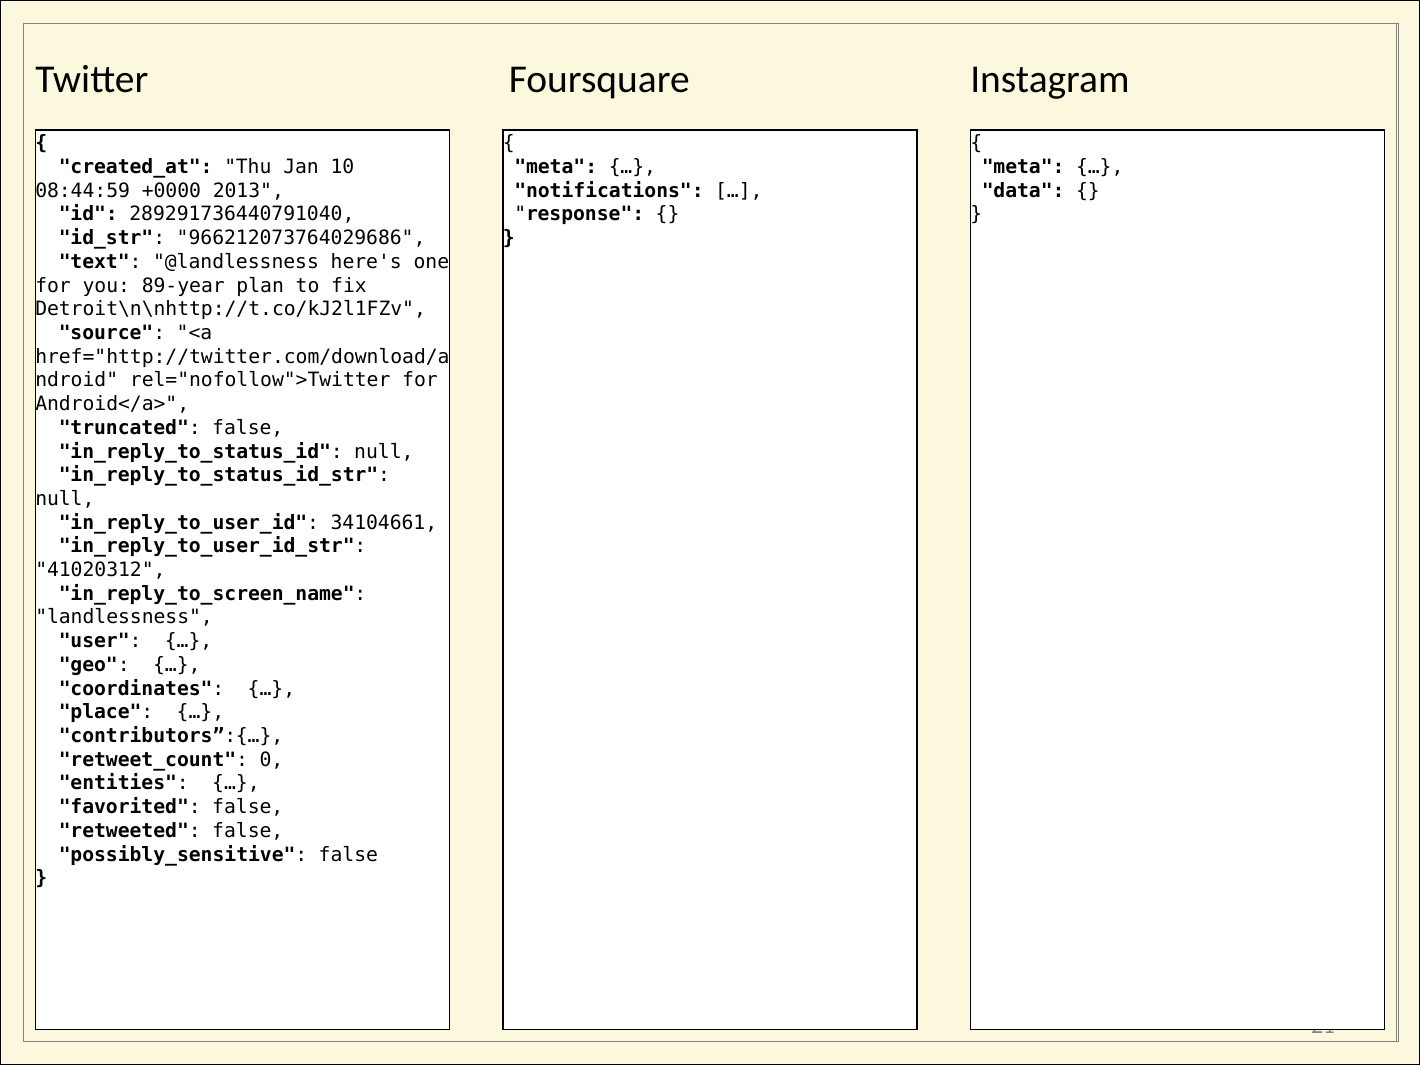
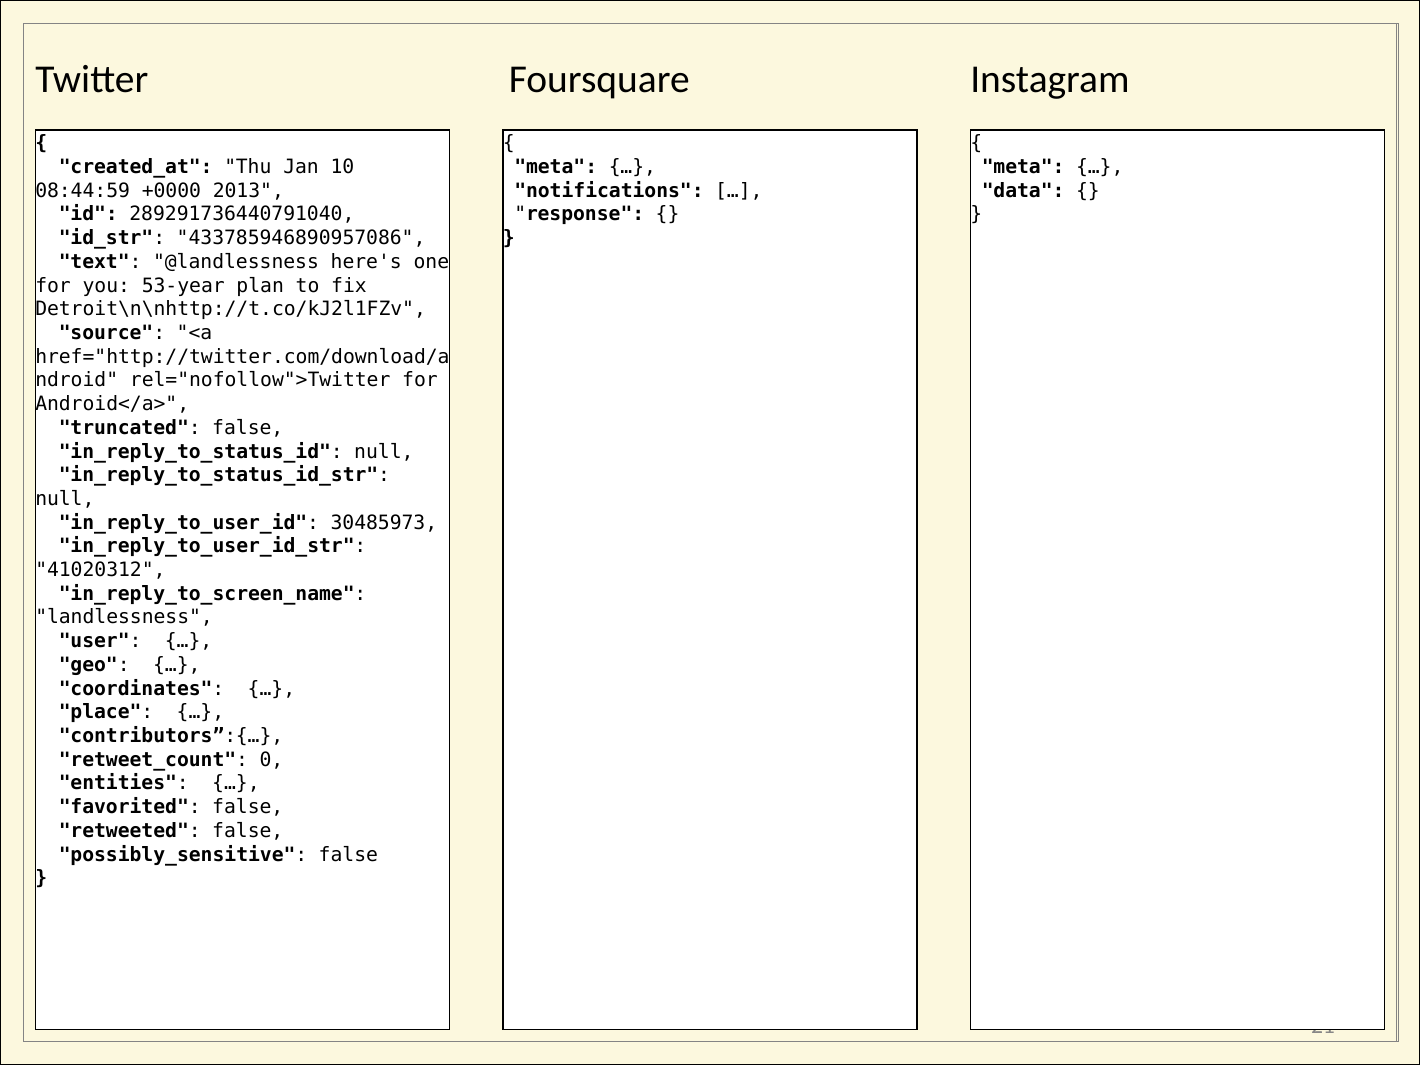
966212073764029686: 966212073764029686 -> 433785946890957086
89-year: 89-year -> 53-year
34104661: 34104661 -> 30485973
